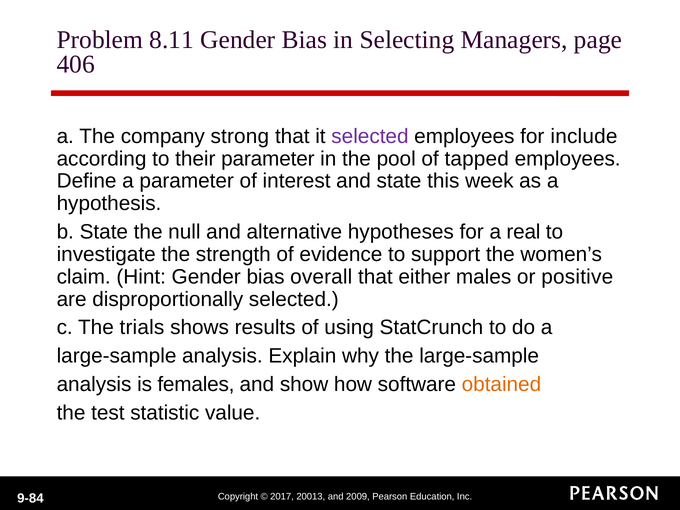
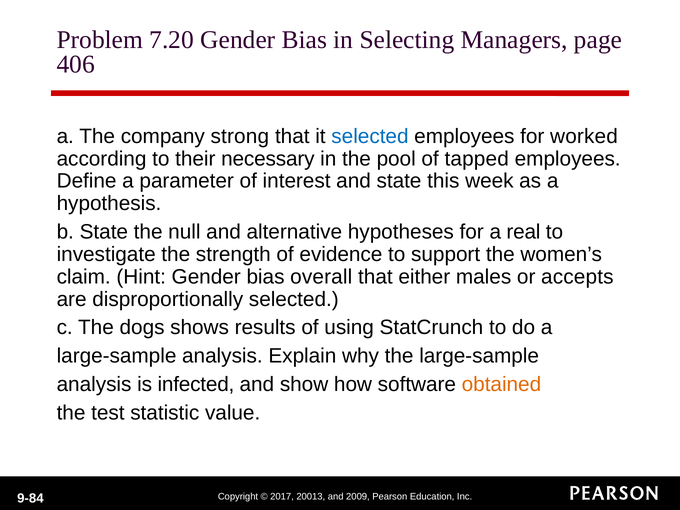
8.11: 8.11 -> 7.20
selected at (370, 136) colour: purple -> blue
include: include -> worked
their parameter: parameter -> necessary
positive: positive -> accepts
trials: trials -> dogs
females: females -> infected
